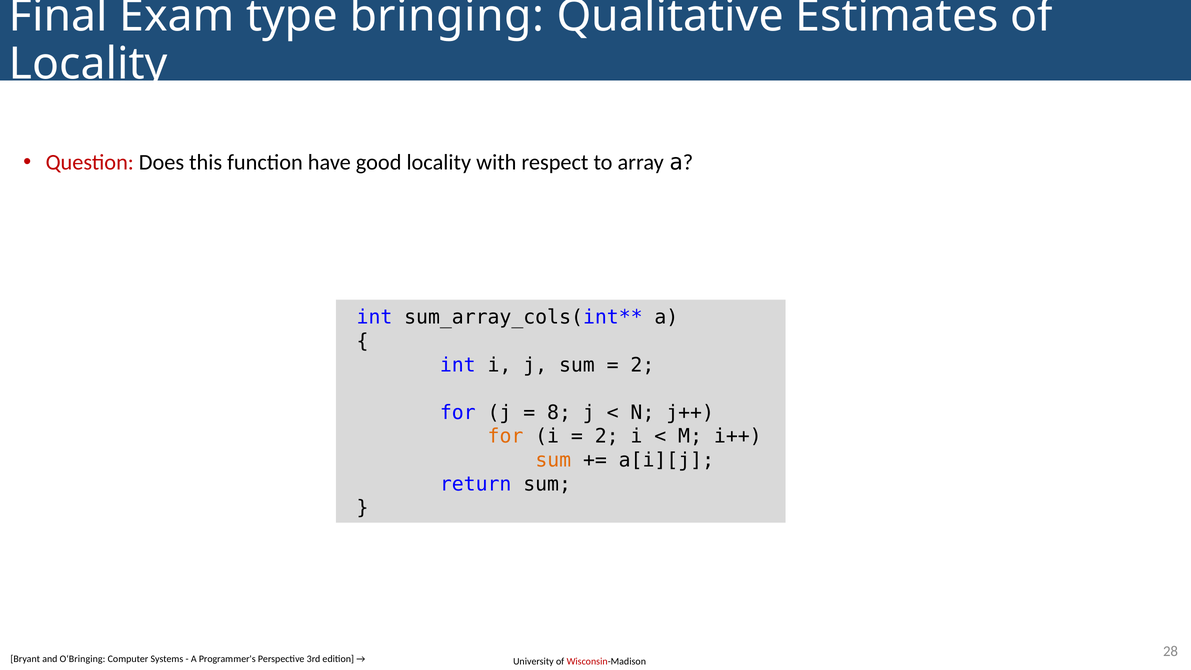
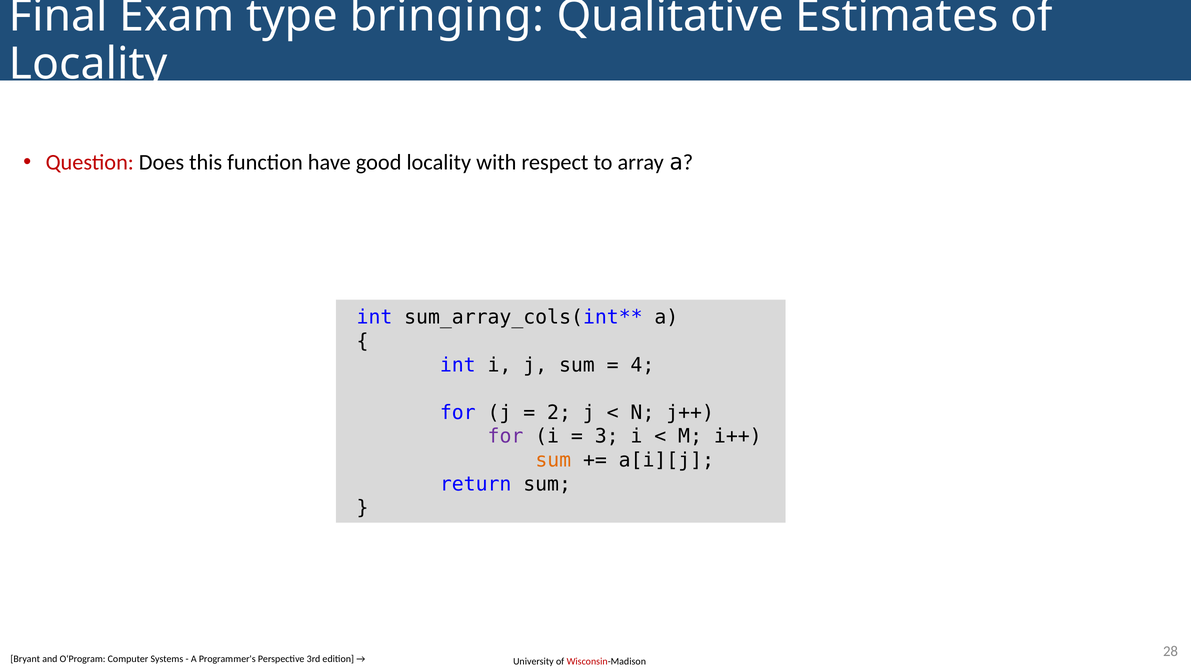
2 at (642, 365): 2 -> 4
8: 8 -> 2
for at (505, 436) colour: orange -> purple
2 at (607, 436): 2 -> 3
O‘Bringing: O‘Bringing -> O‘Program
